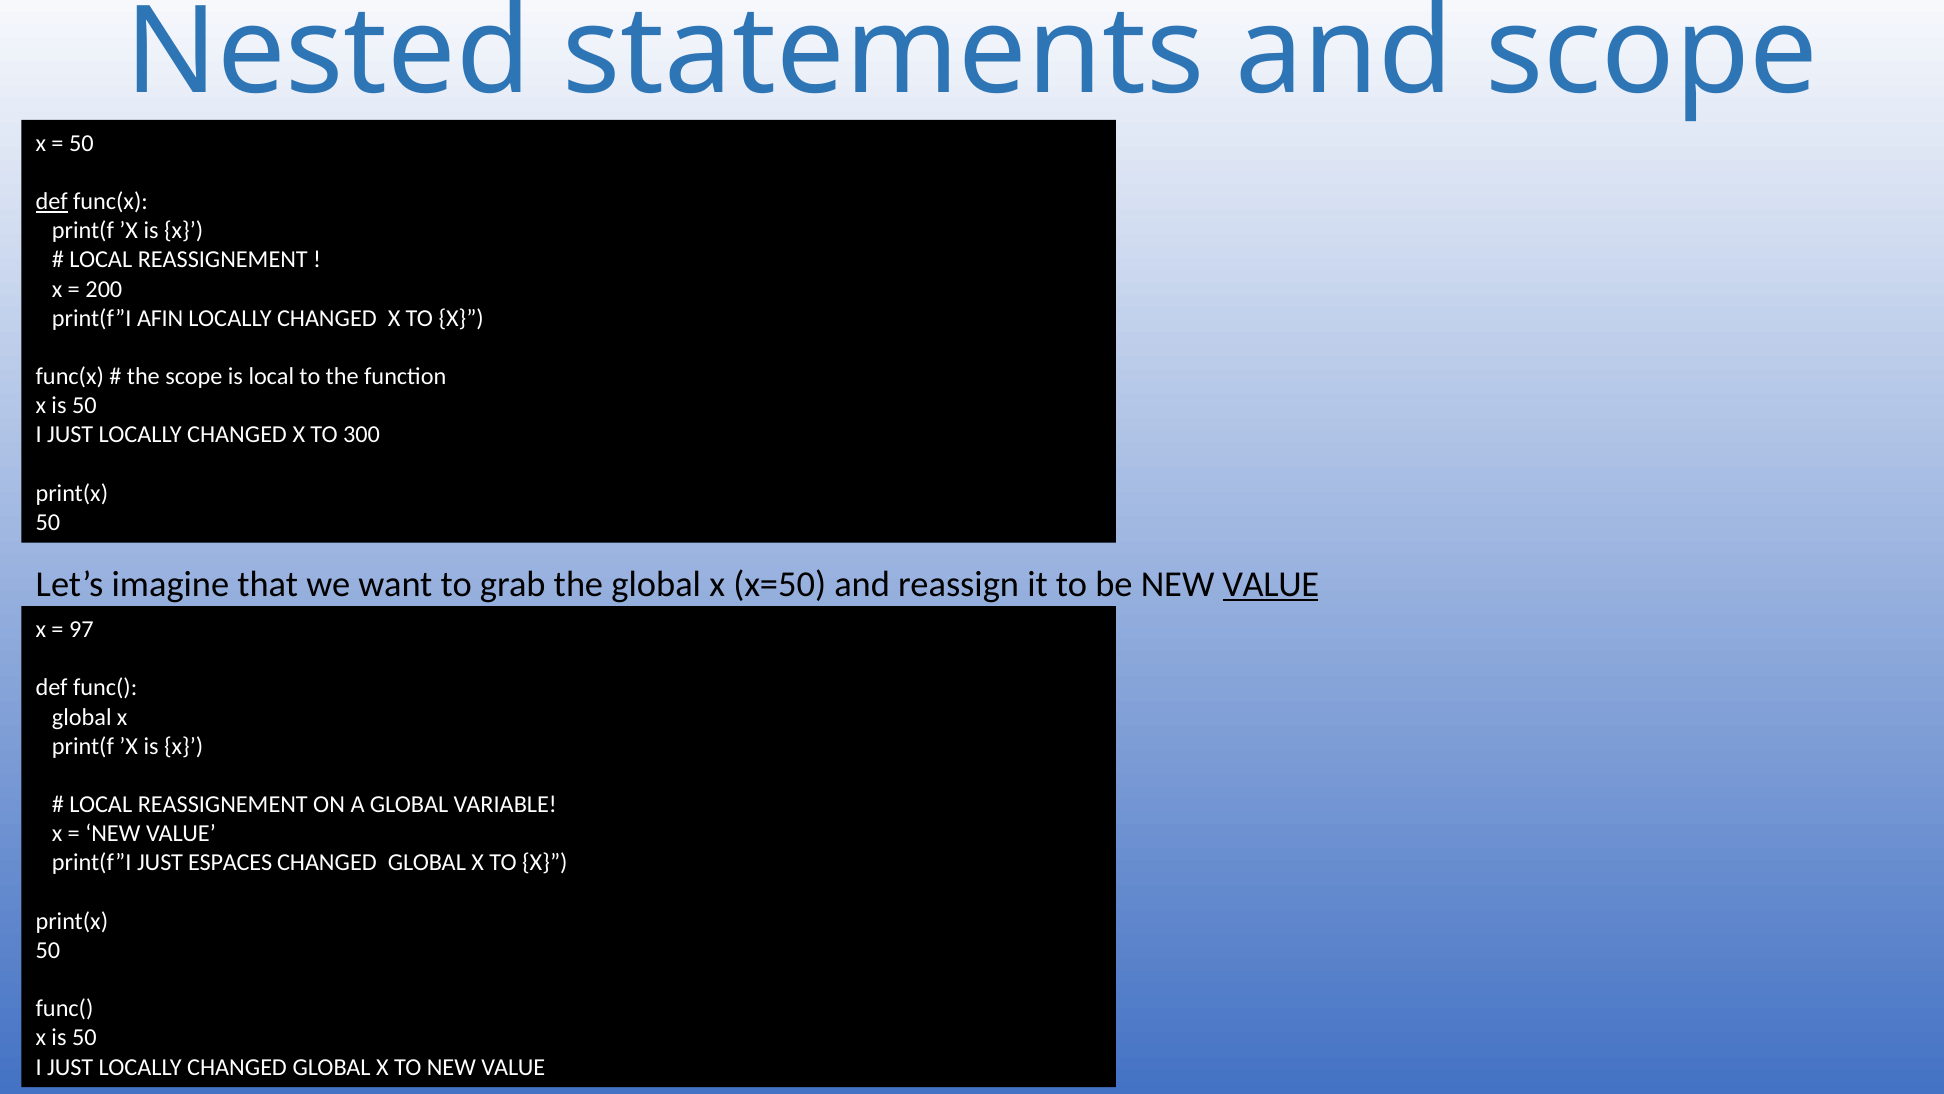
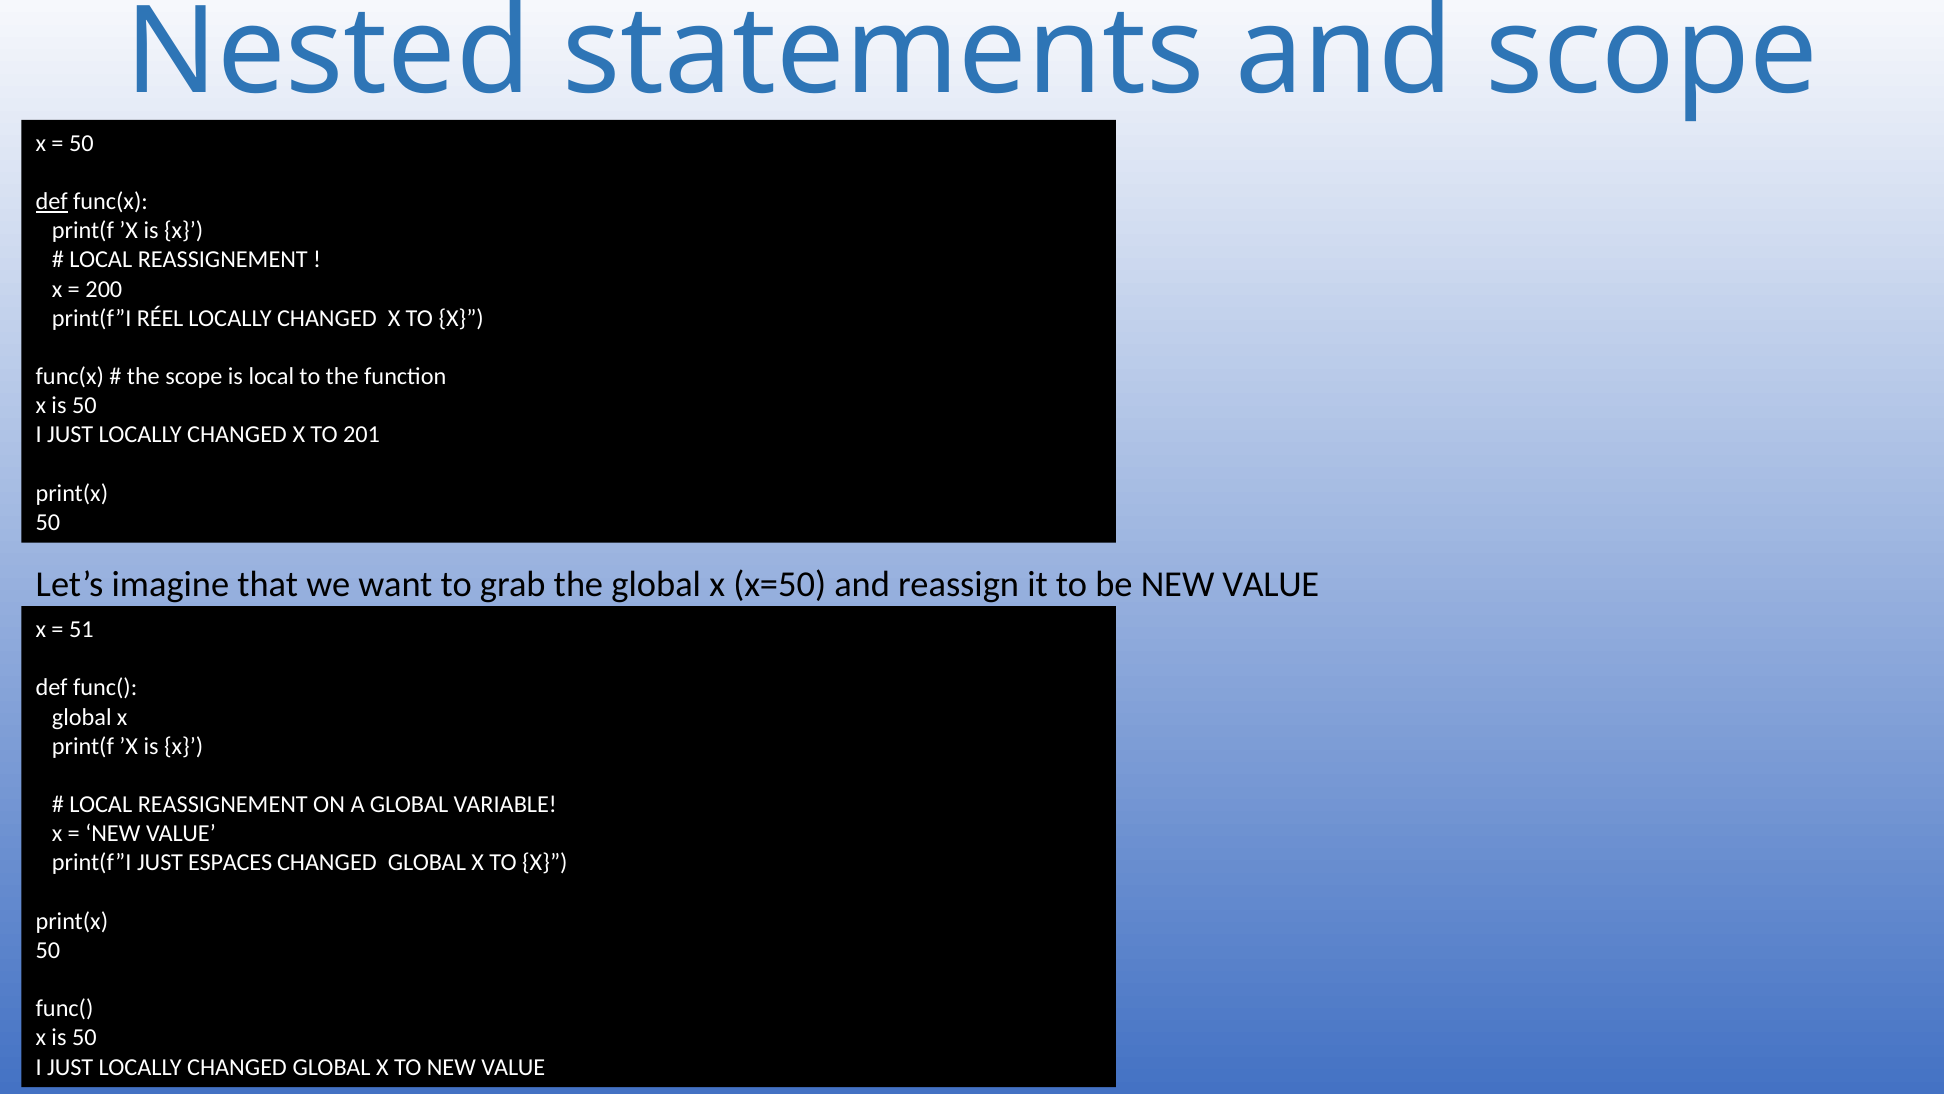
AFIN: AFIN -> RÉEL
300: 300 -> 201
VALUE at (1271, 584) underline: present -> none
97: 97 -> 51
